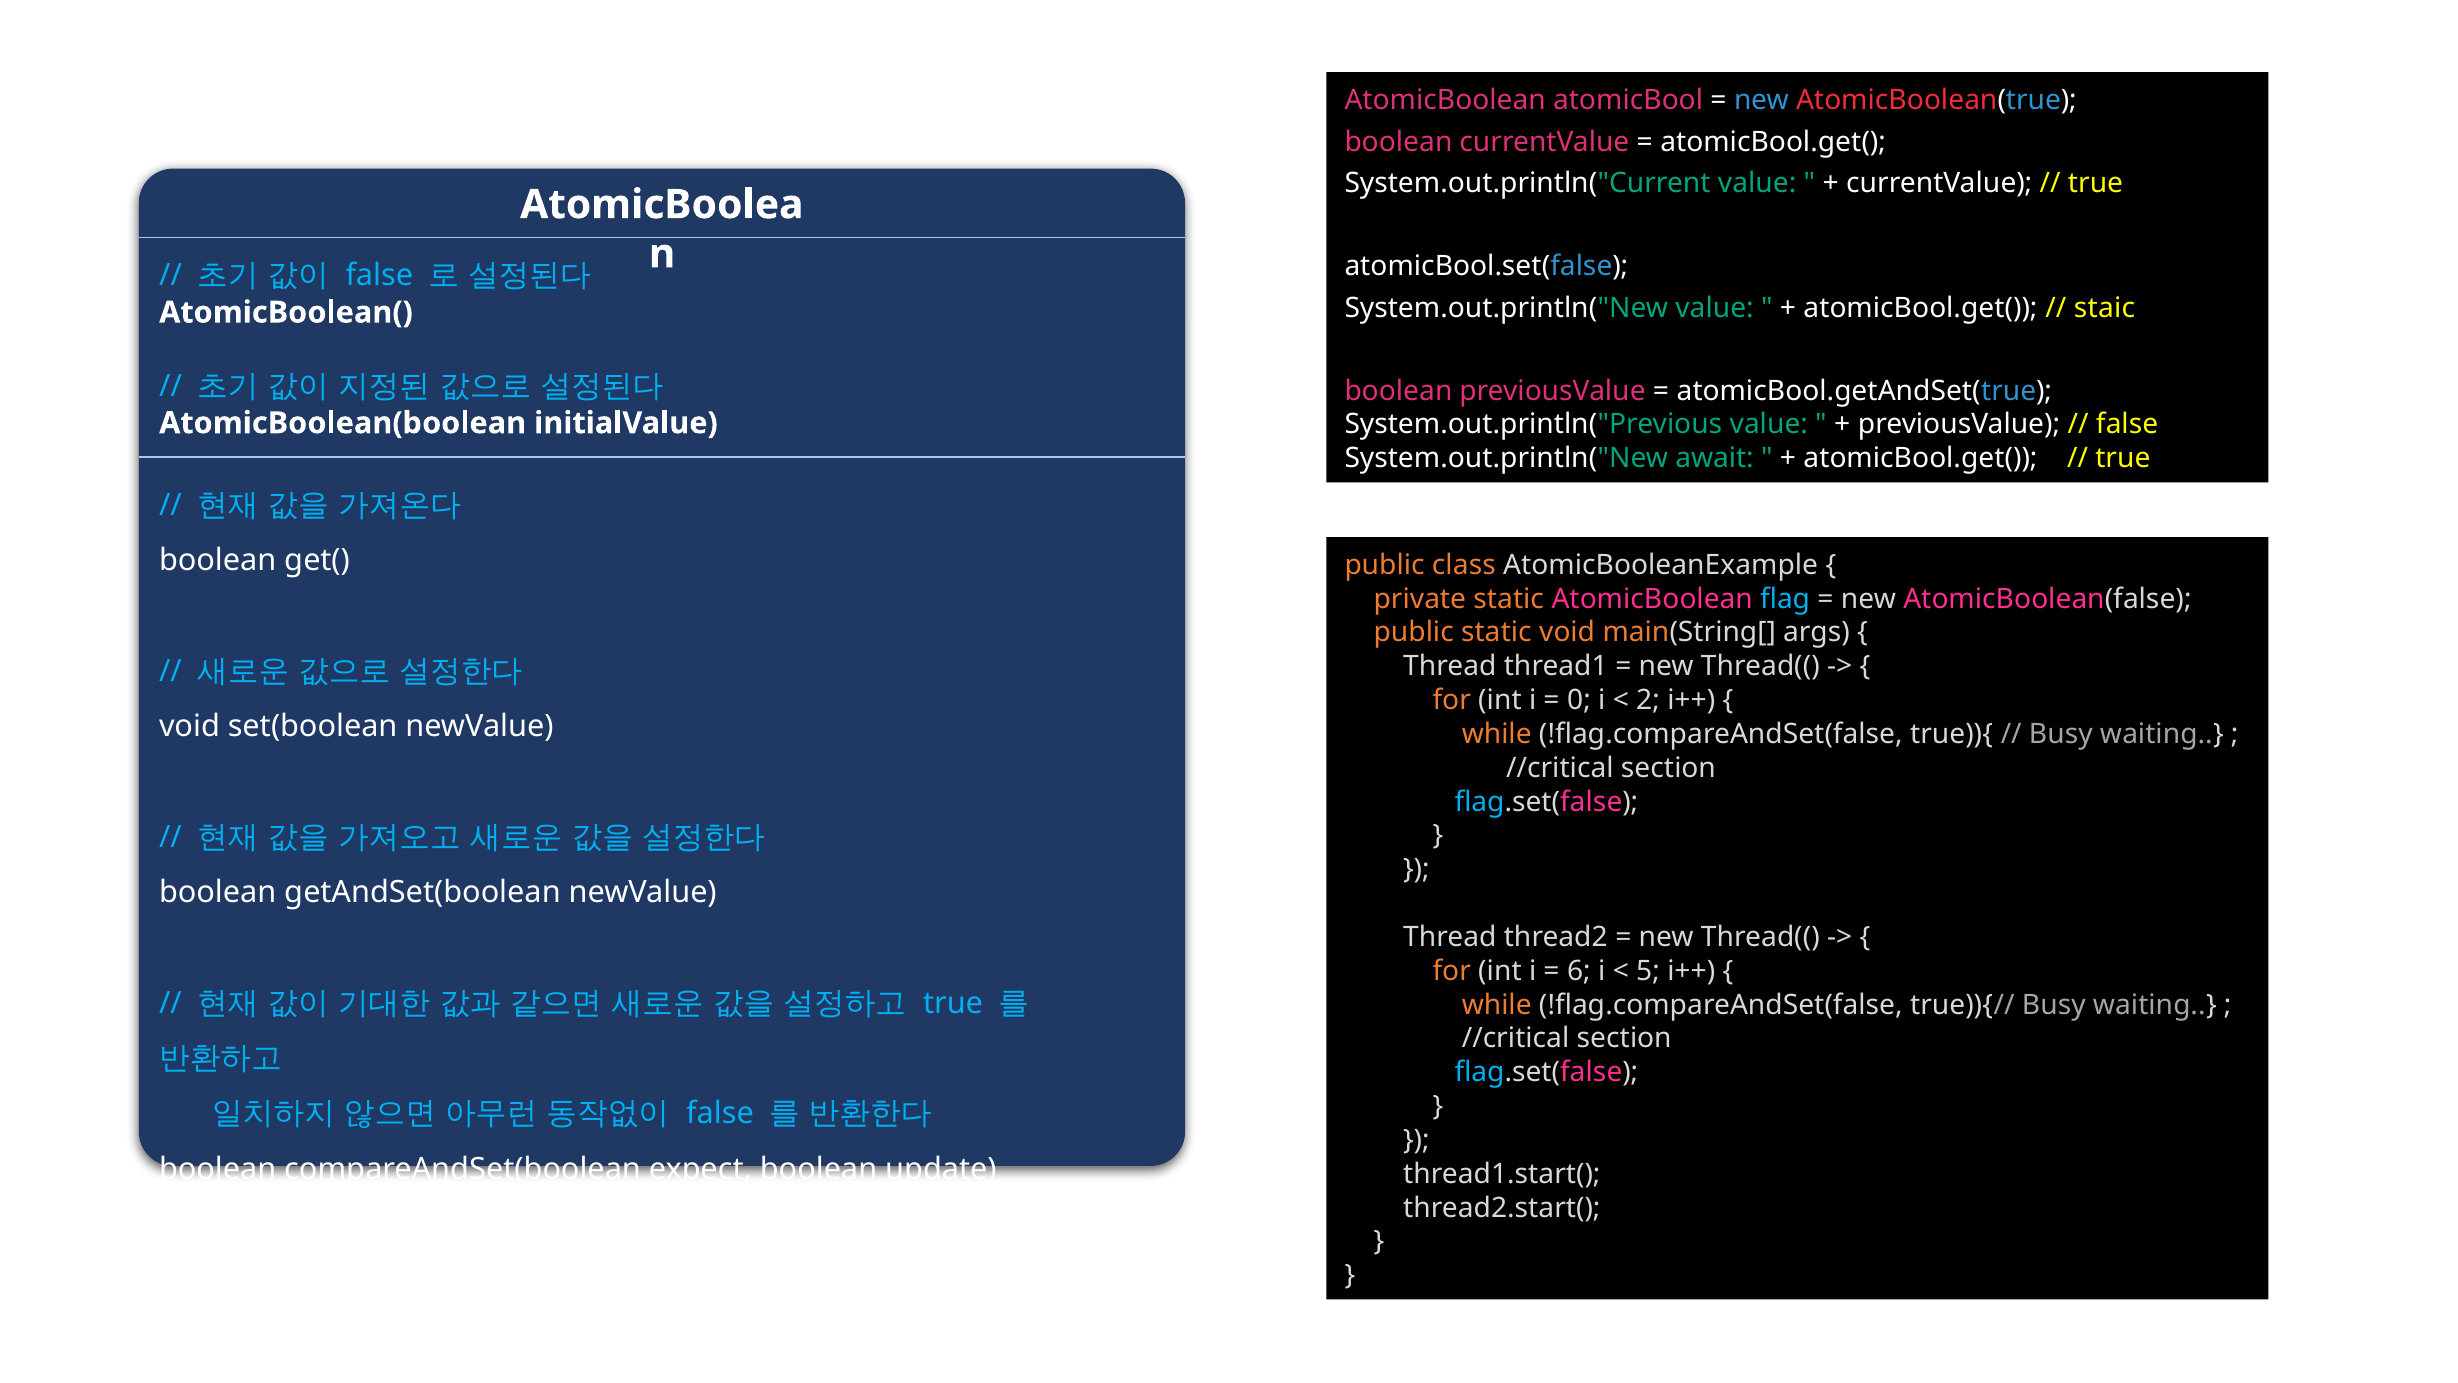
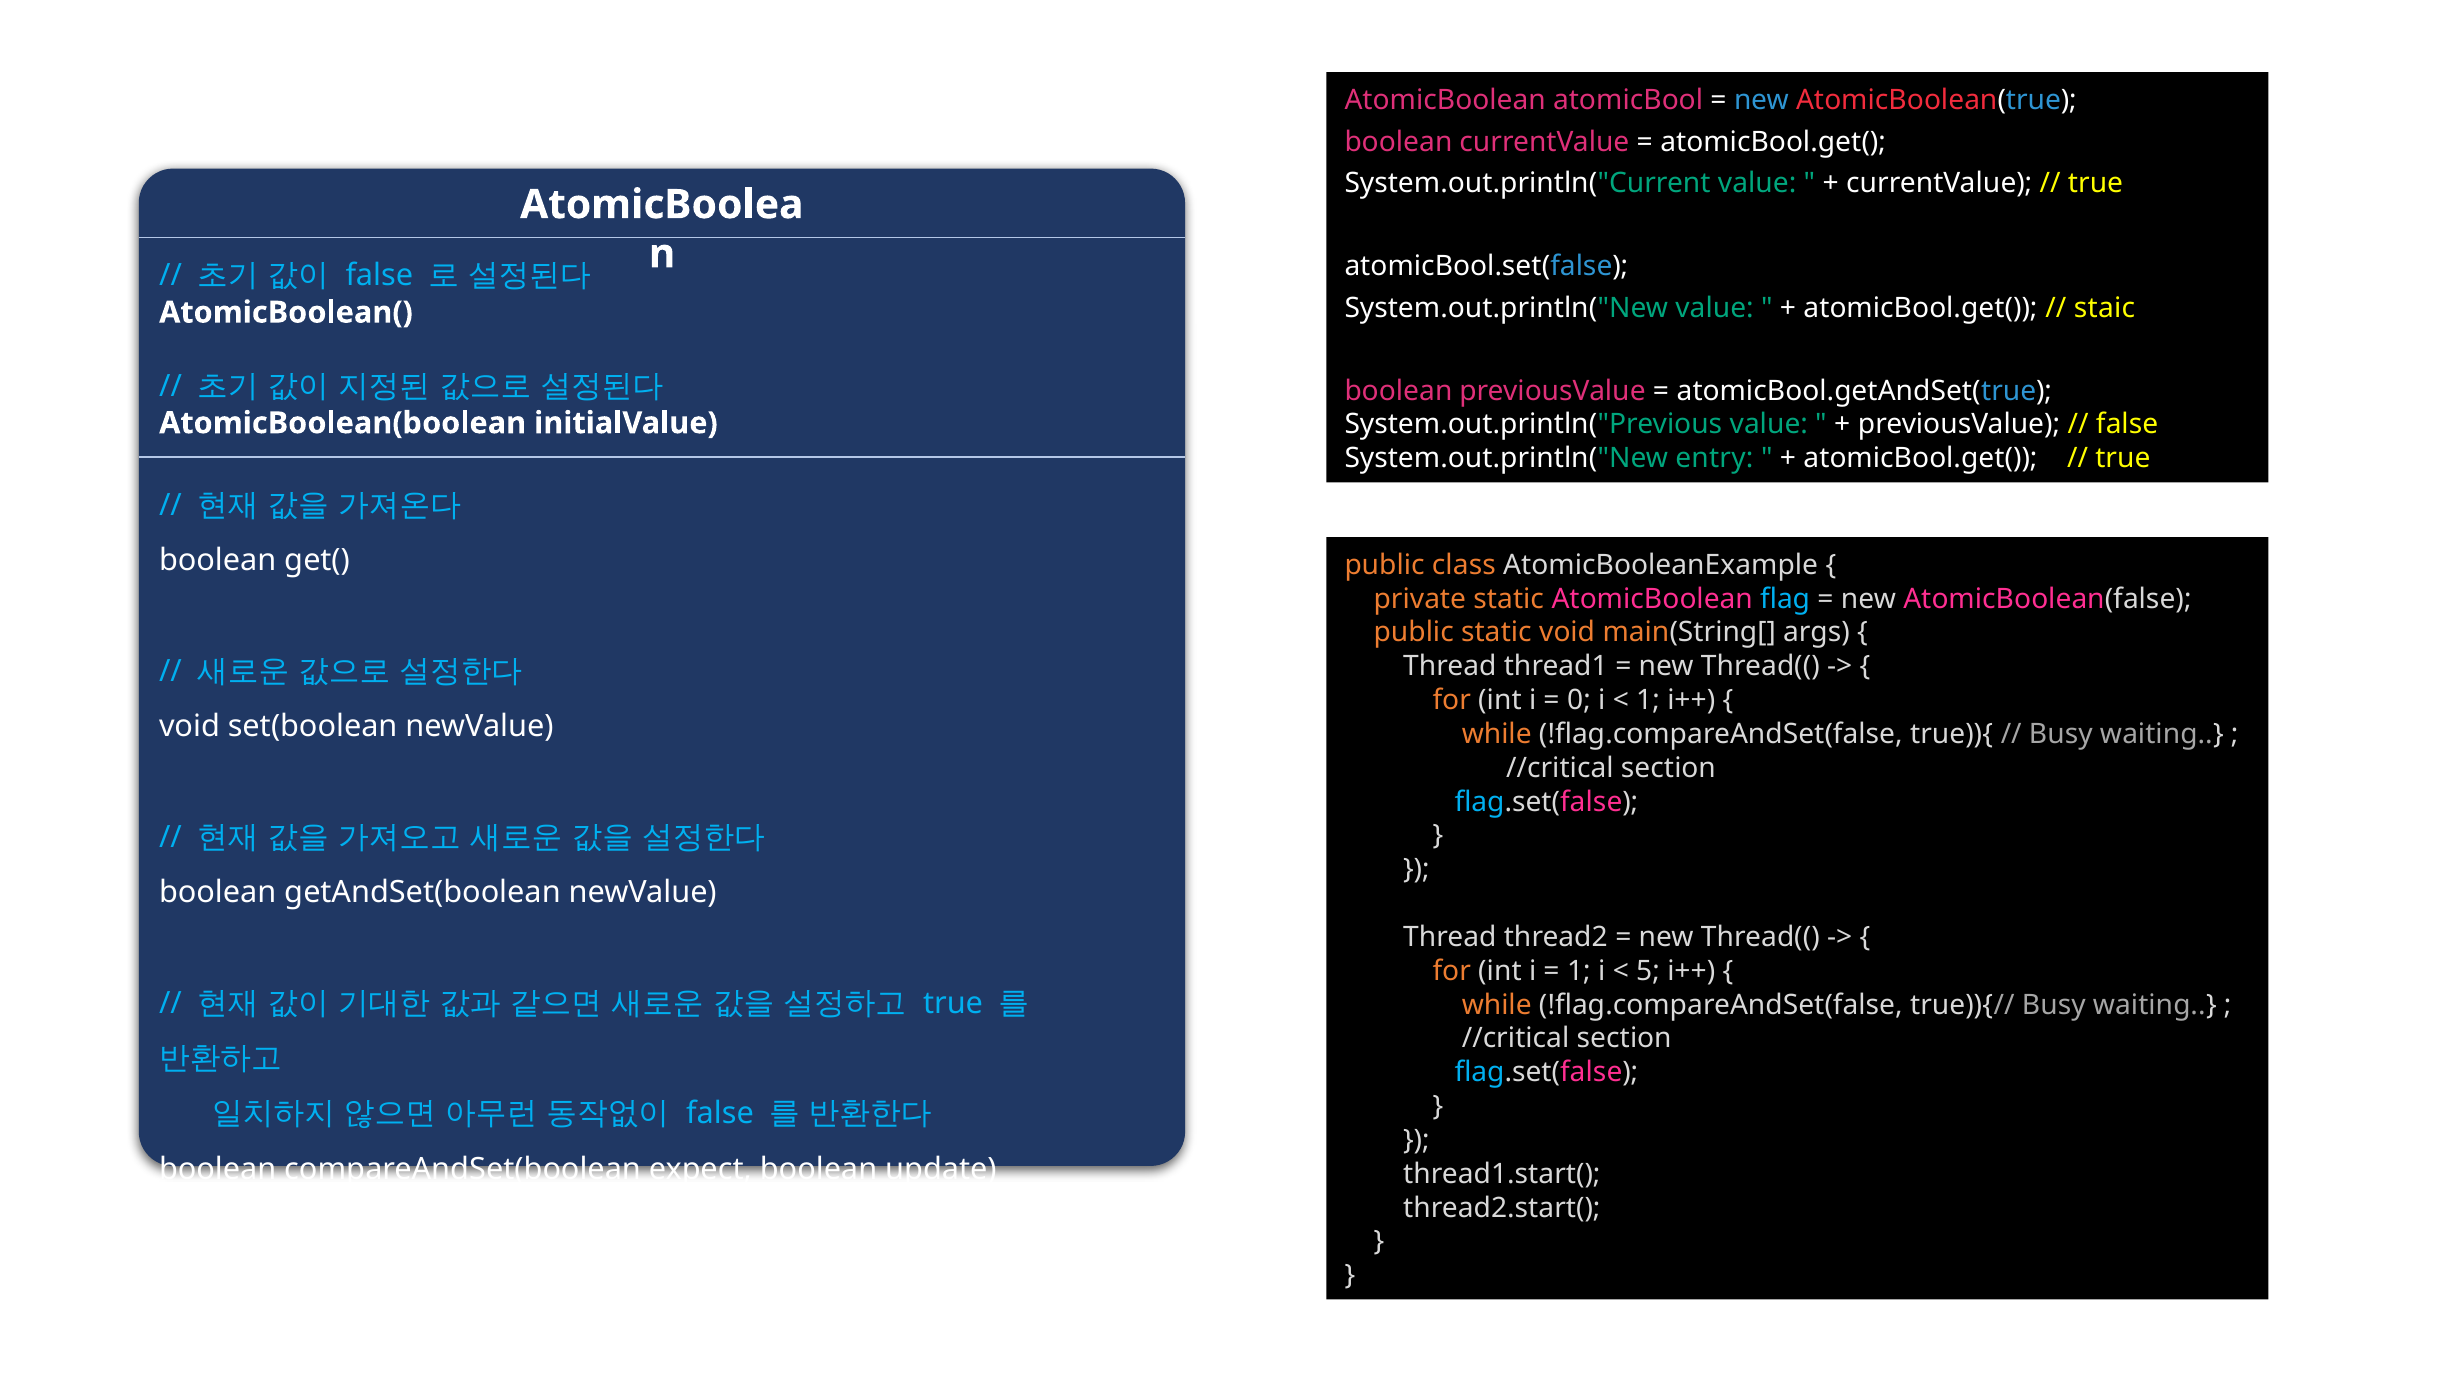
await: await -> entry
2 at (1648, 700): 2 -> 1
6 at (1579, 971): 6 -> 1
